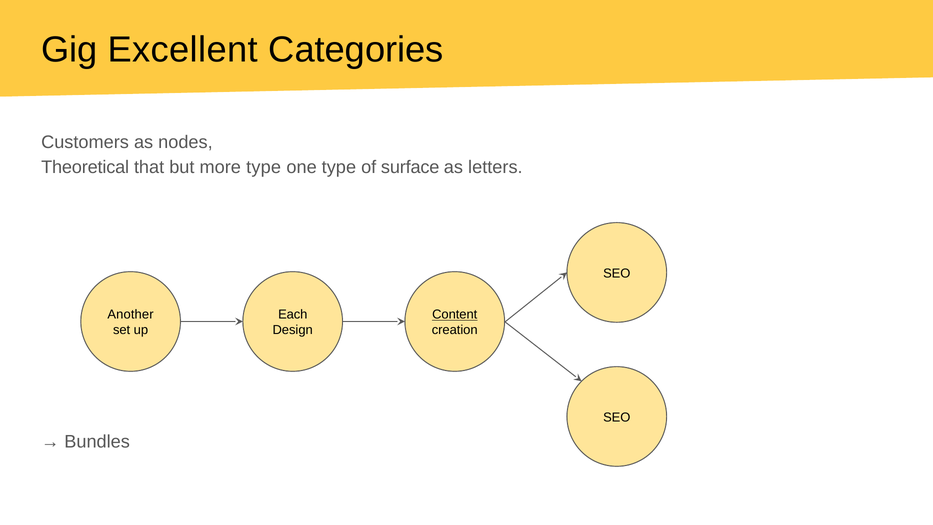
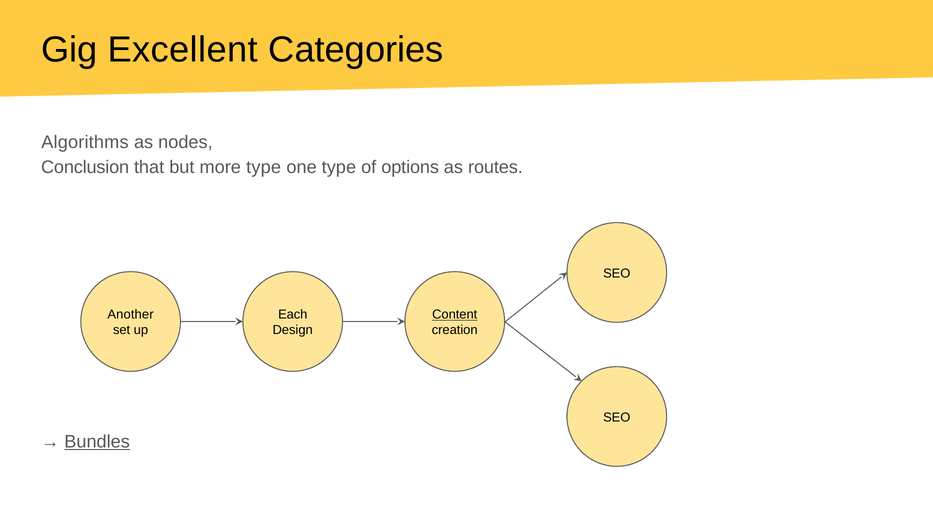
Customers: Customers -> Algorithms
Theoretical: Theoretical -> Conclusion
surface: surface -> options
letters: letters -> routes
Bundles underline: none -> present
